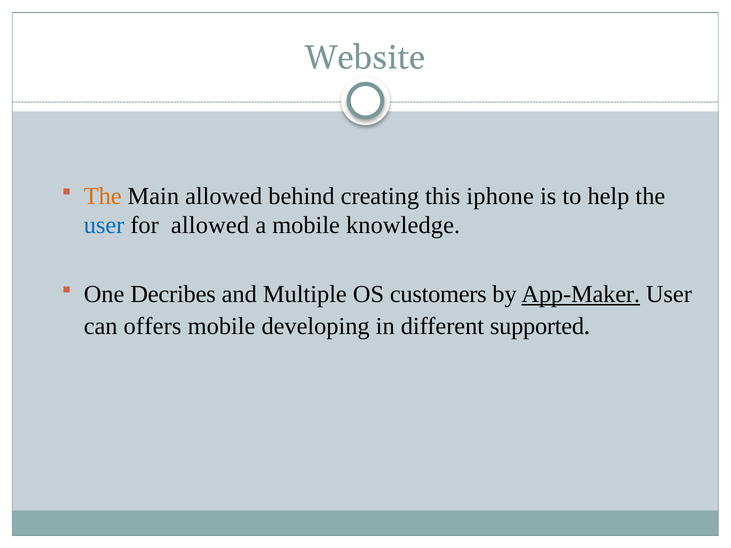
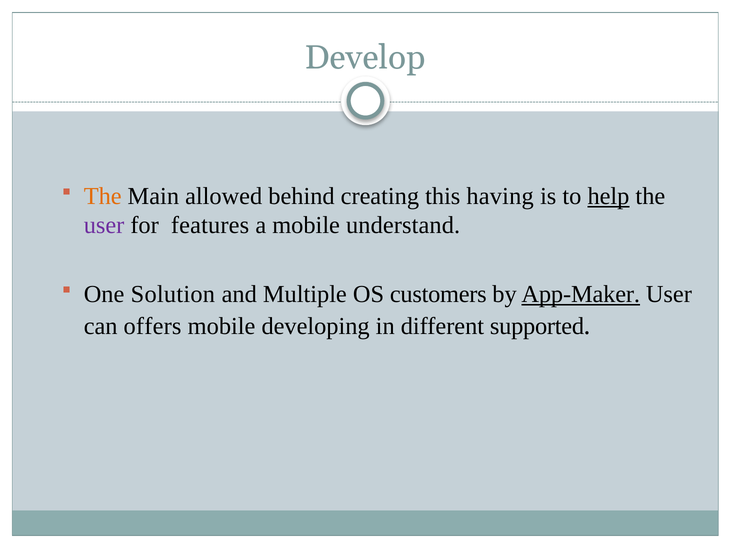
Website: Website -> Develop
iphone: iphone -> having
help underline: none -> present
user at (104, 225) colour: blue -> purple
for allowed: allowed -> features
knowledge: knowledge -> understand
Decribes: Decribes -> Solution
